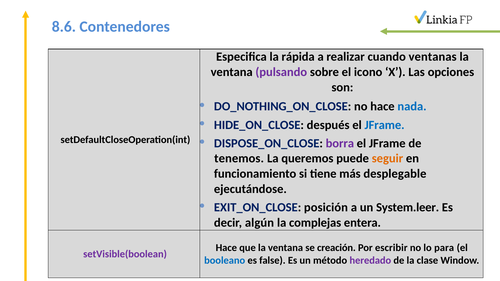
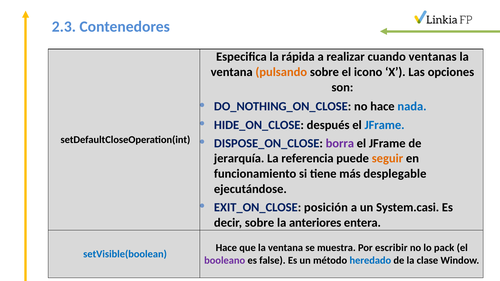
8.6: 8.6 -> 2.3
pulsando colour: purple -> orange
tenemos: tenemos -> jerarquía
queremos: queremos -> referencia
System.leer: System.leer -> System.casi
decir algún: algún -> sobre
complejas: complejas -> anteriores
creación: creación -> muestra
para: para -> pack
setVisible(boolean colour: purple -> blue
booleano colour: blue -> purple
heredado colour: purple -> blue
